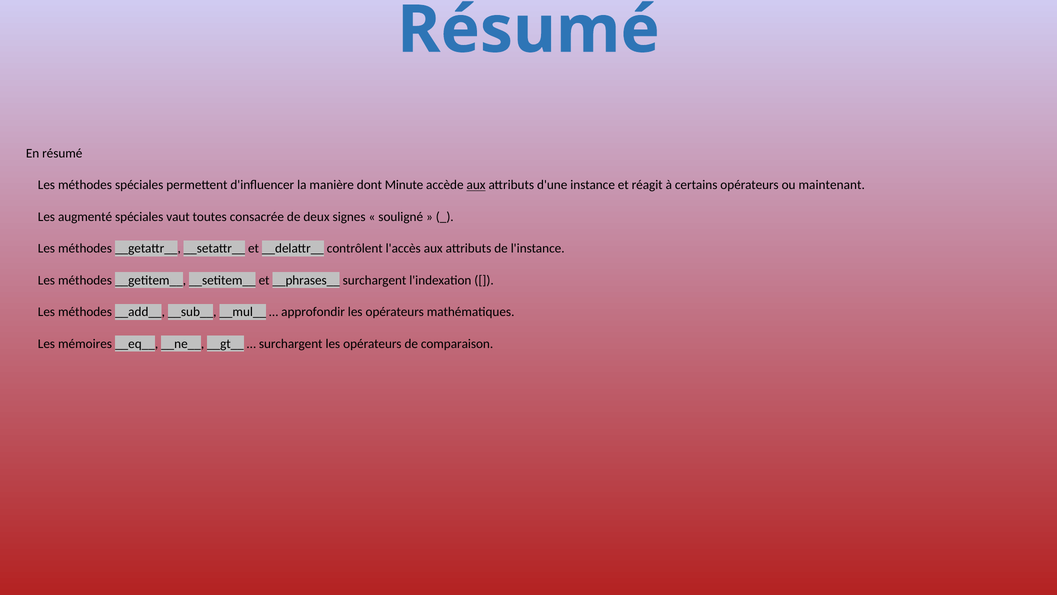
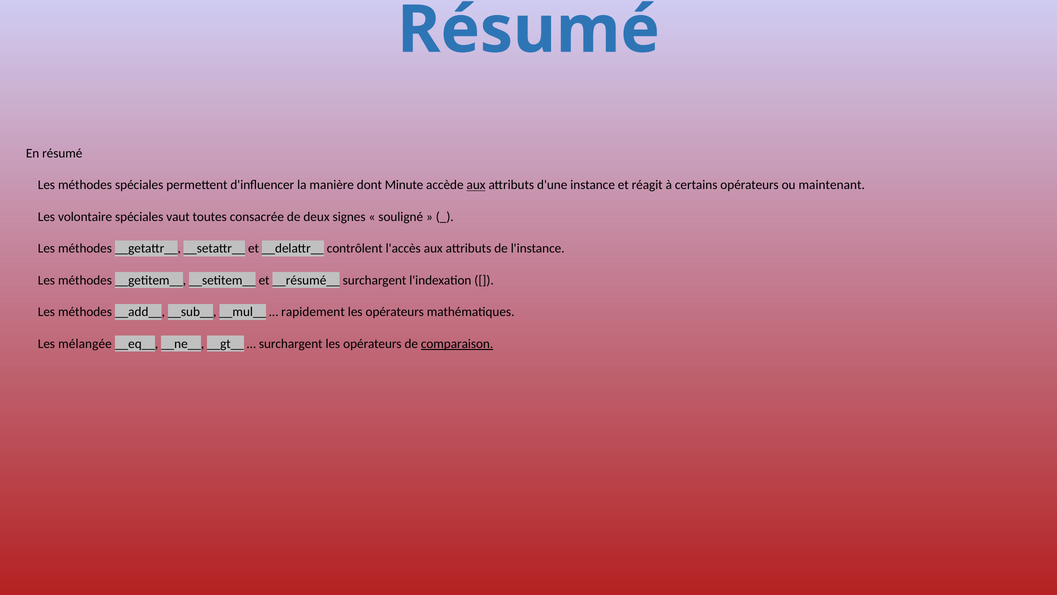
augmenté: augmenté -> volontaire
__phrases__: __phrases__ -> __résumé__
approfondir: approfondir -> rapidement
mémoires: mémoires -> mélangée
comparaison underline: none -> present
